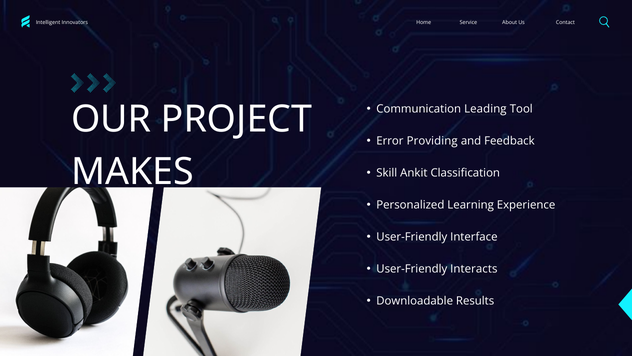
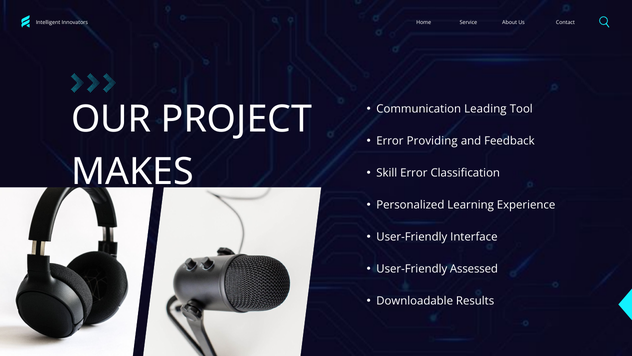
Skill Ankit: Ankit -> Error
Interacts: Interacts -> Assessed
